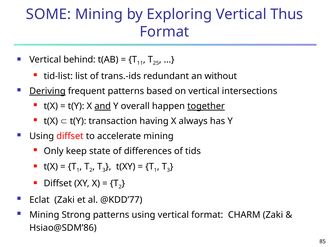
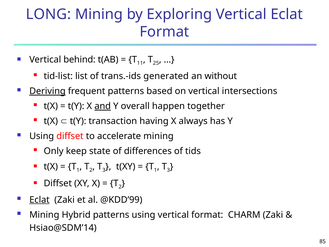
SOME: SOME -> LONG
Vertical Thus: Thus -> Eclat
redundant: redundant -> generated
together underline: present -> none
Eclat at (39, 200) underline: none -> present
@KDD’77: @KDD’77 -> @KDD’99
Strong: Strong -> Hybrid
Hsiao@SDM’86: Hsiao@SDM’86 -> Hsiao@SDM’14
